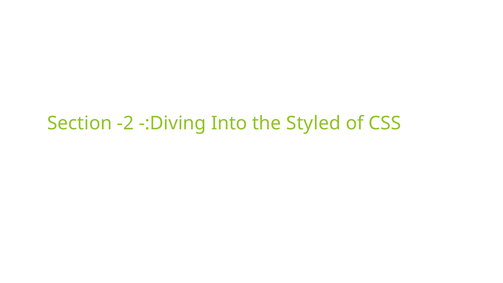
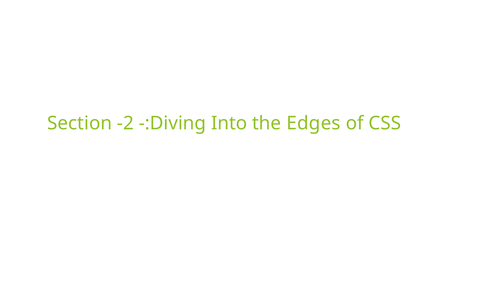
Styled: Styled -> Edges
